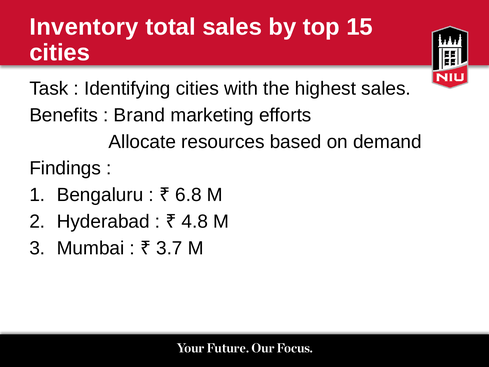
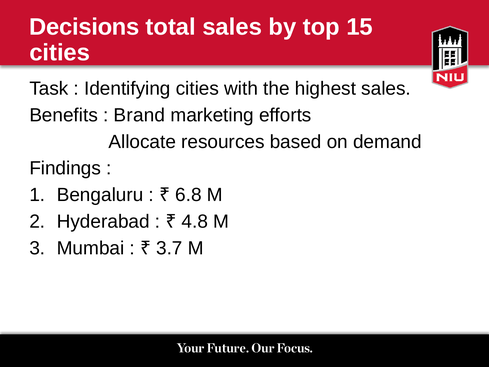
Inventory: Inventory -> Decisions
